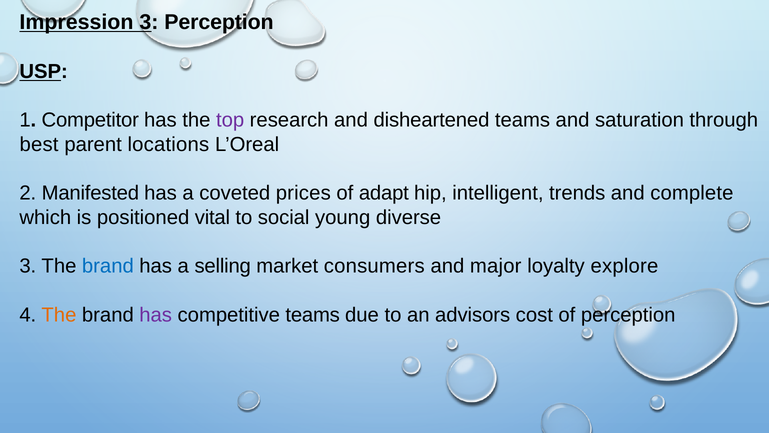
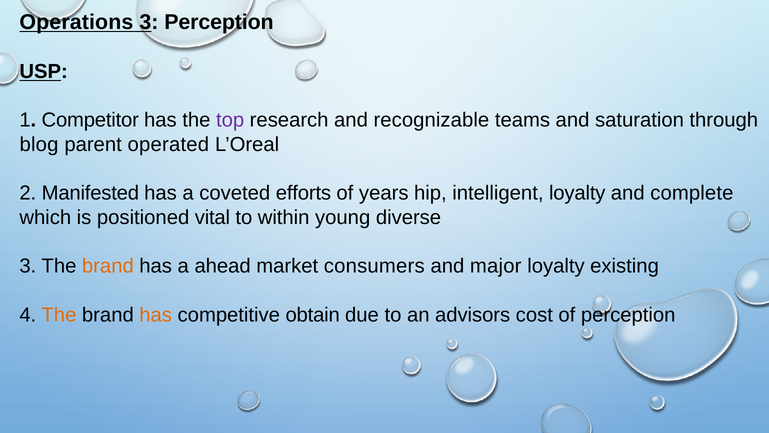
Impression: Impression -> Operations
disheartened: disheartened -> recognizable
best: best -> blog
locations: locations -> operated
prices: prices -> efforts
adapt: adapt -> years
intelligent trends: trends -> loyalty
social: social -> within
brand at (108, 266) colour: blue -> orange
selling: selling -> ahead
explore: explore -> existing
has at (156, 315) colour: purple -> orange
competitive teams: teams -> obtain
